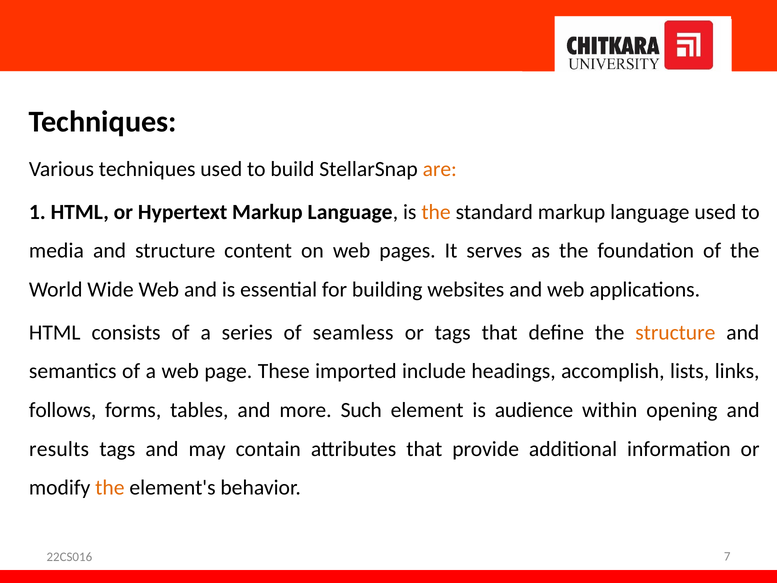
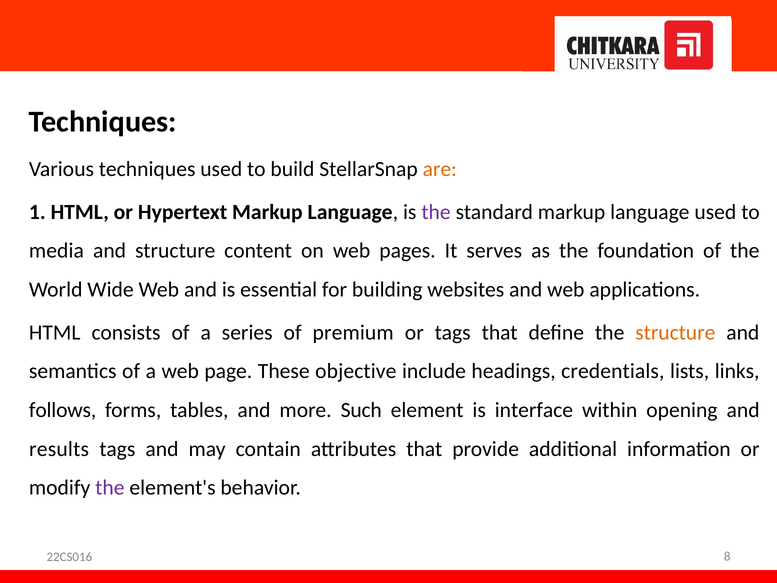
the at (436, 212) colour: orange -> purple
seamless: seamless -> premium
imported: imported -> objective
accomplish: accomplish -> credentials
audience: audience -> interface
the at (110, 488) colour: orange -> purple
7: 7 -> 8
